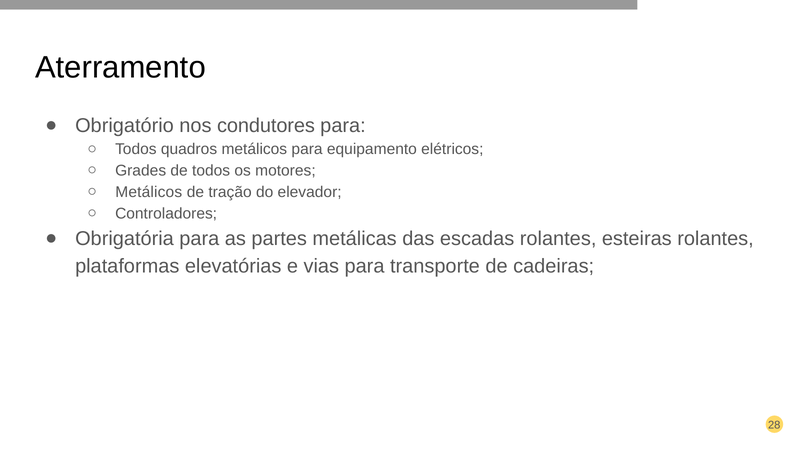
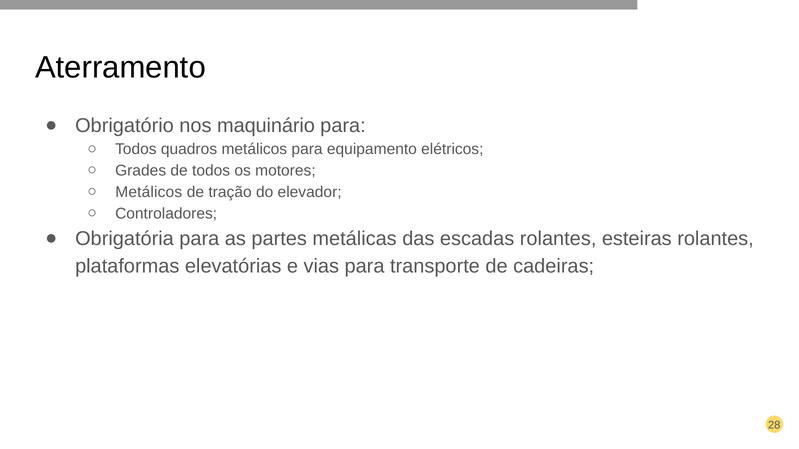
condutores: condutores -> maquinário
